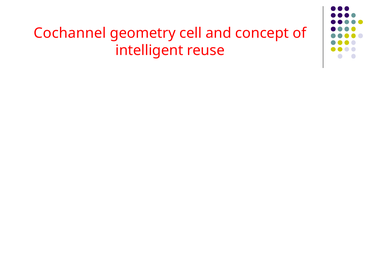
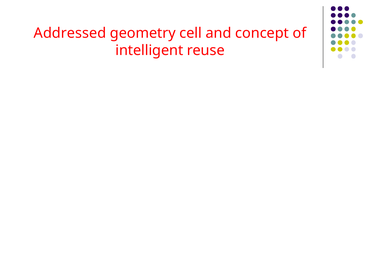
Cochannel: Cochannel -> Addressed
